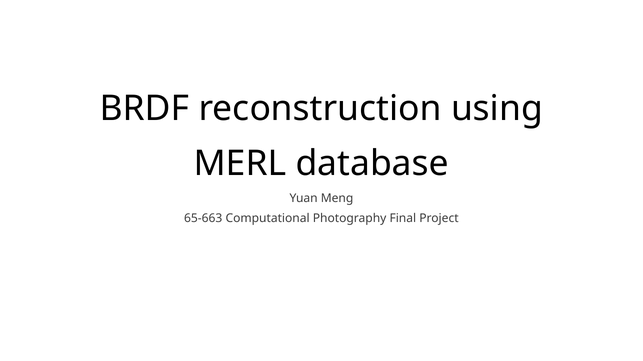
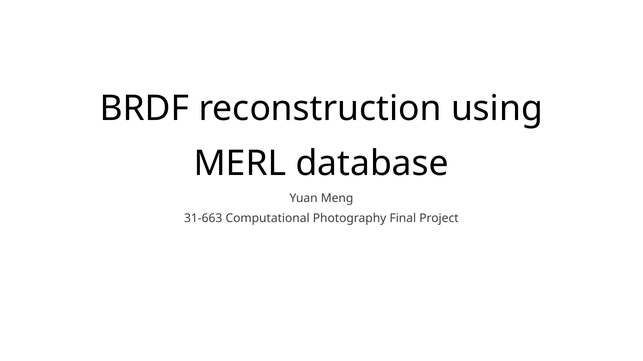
65-663: 65-663 -> 31-663
